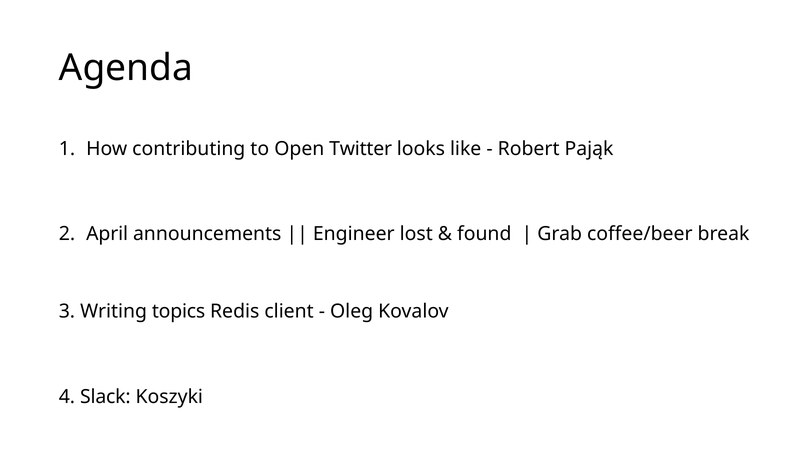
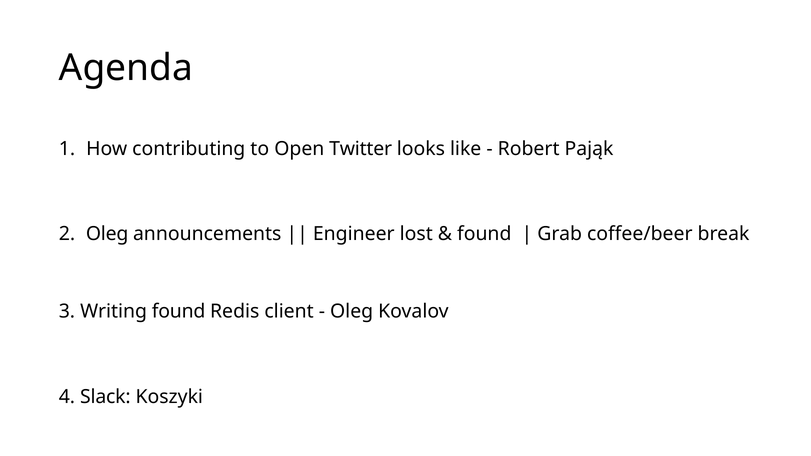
April at (107, 234): April -> Oleg
Writing topics: topics -> found
